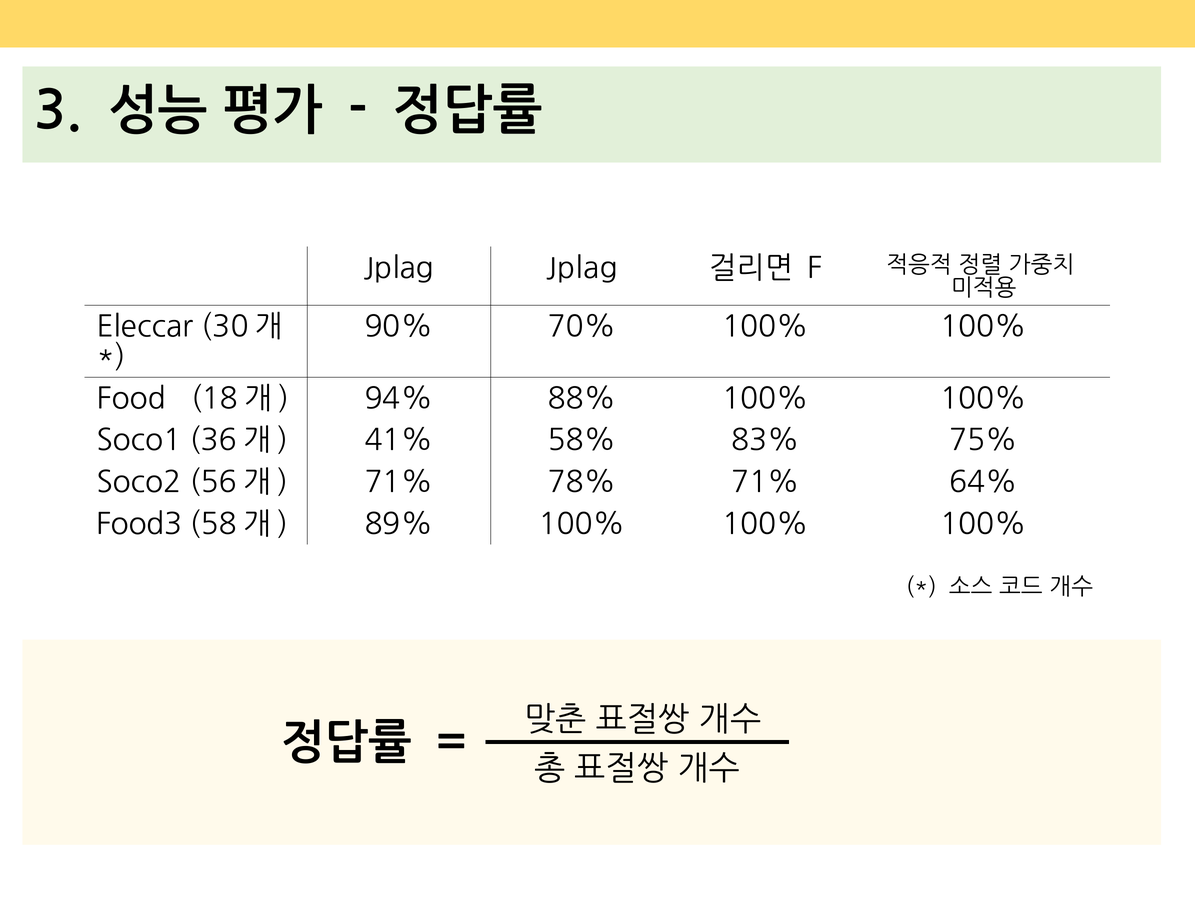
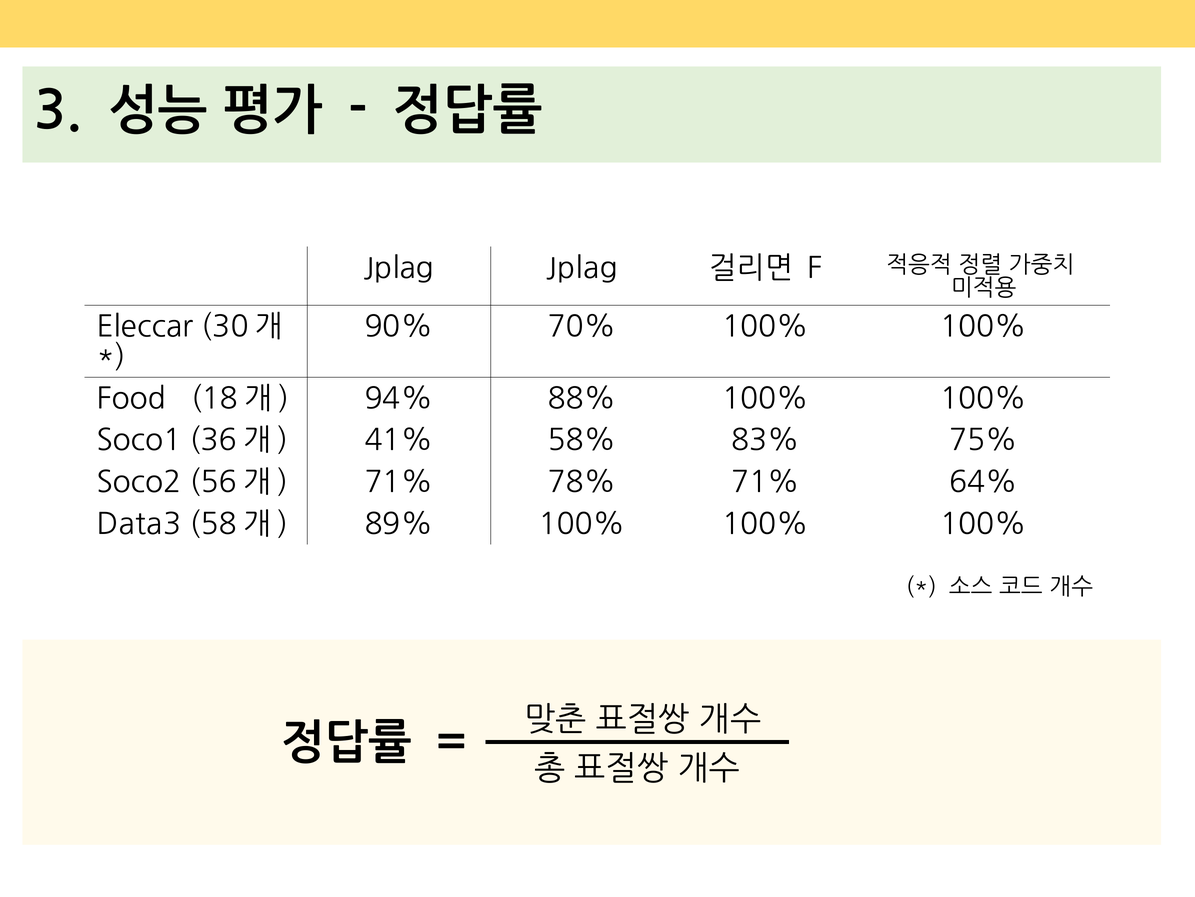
Food3: Food3 -> Data3
